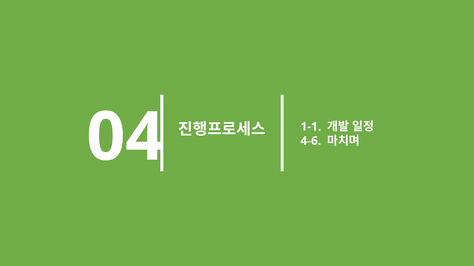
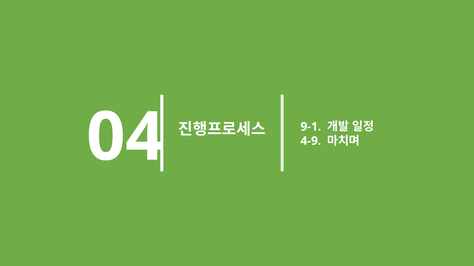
1-1: 1-1 -> 9-1
4-6: 4-6 -> 4-9
